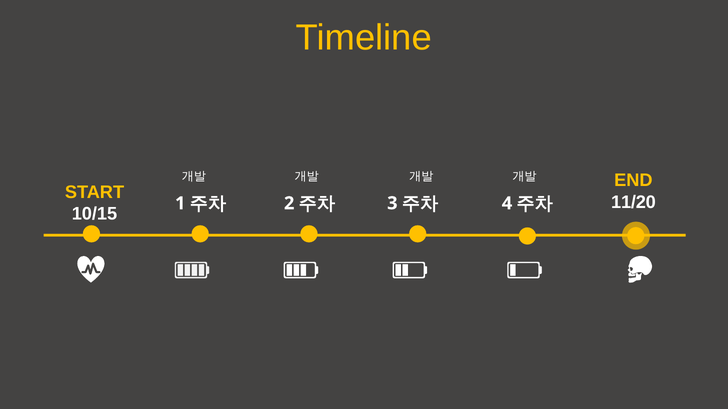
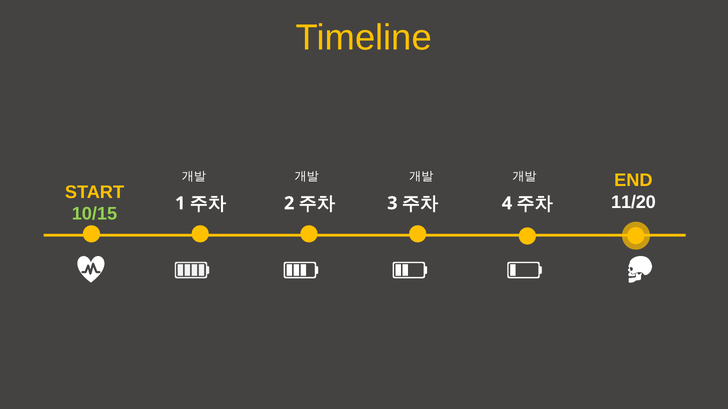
10/15 colour: white -> light green
